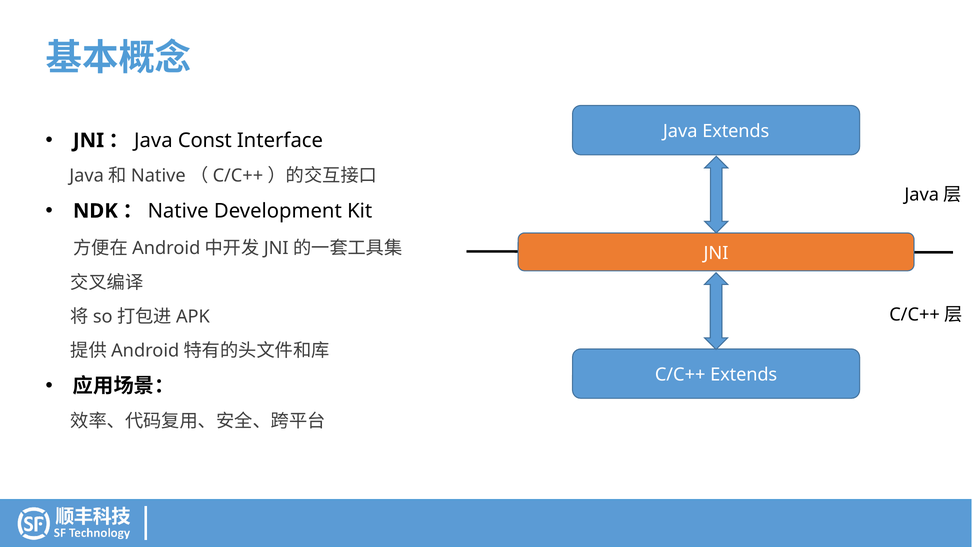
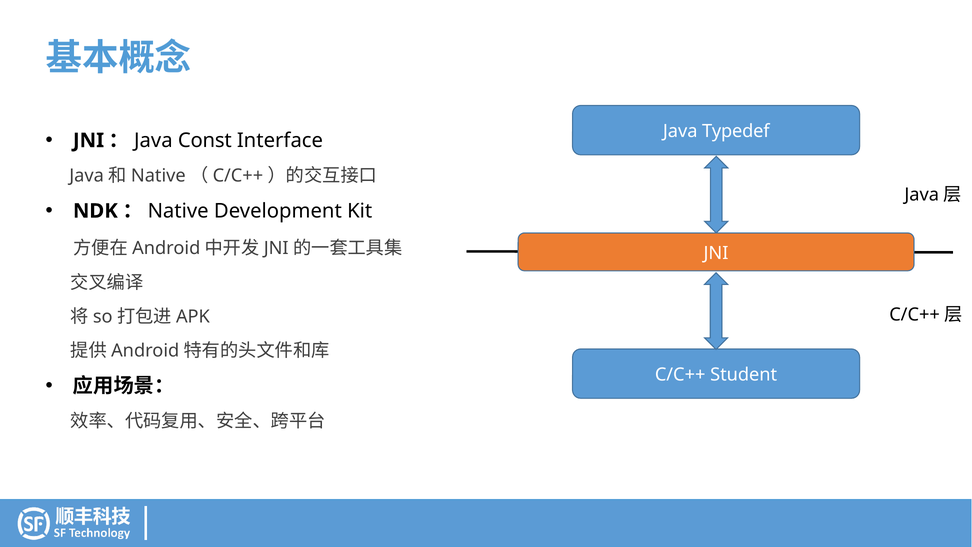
Java Extends: Extends -> Typedef
C/C++ Extends: Extends -> Student
